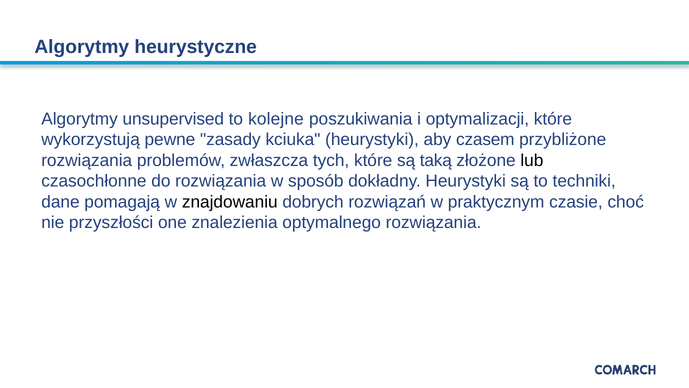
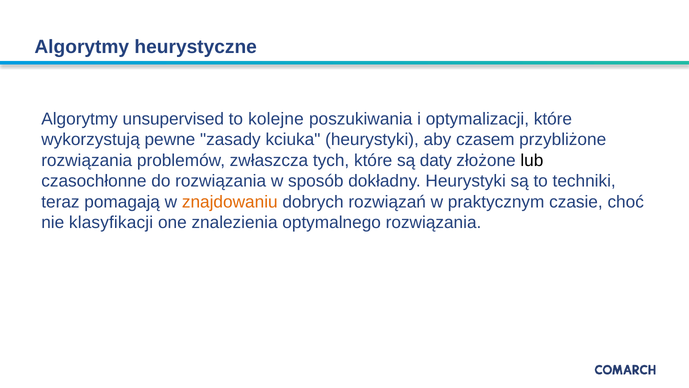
taką: taką -> daty
dane: dane -> teraz
znajdowaniu colour: black -> orange
przyszłości: przyszłości -> klasyfikacji
